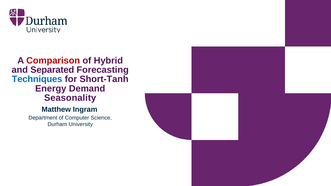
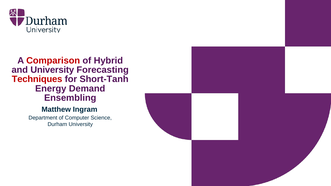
and Separated: Separated -> University
Techniques colour: blue -> red
Seasonality: Seasonality -> Ensembling
